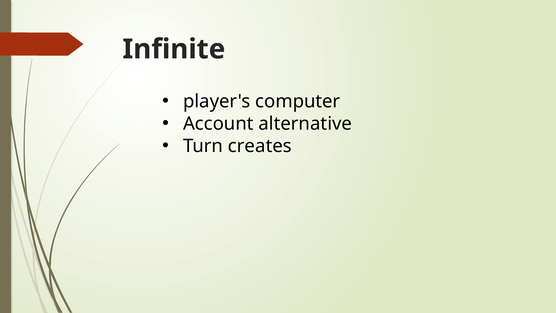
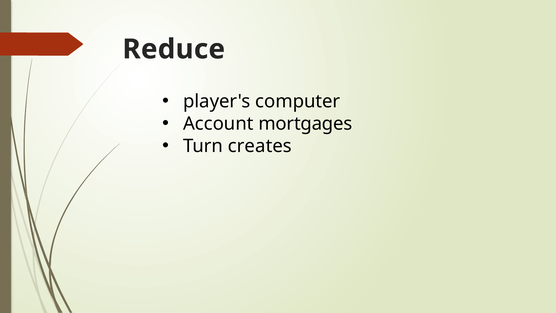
Infinite: Infinite -> Reduce
alternative: alternative -> mortgages
